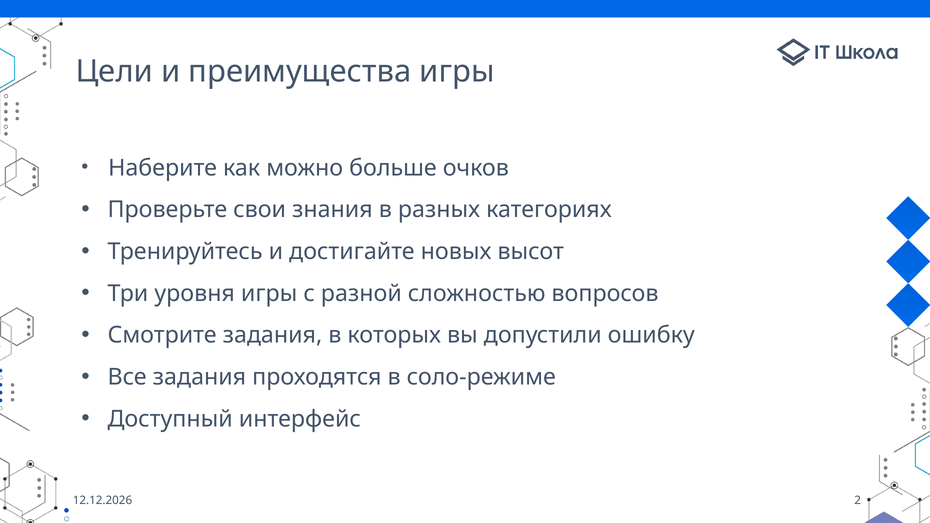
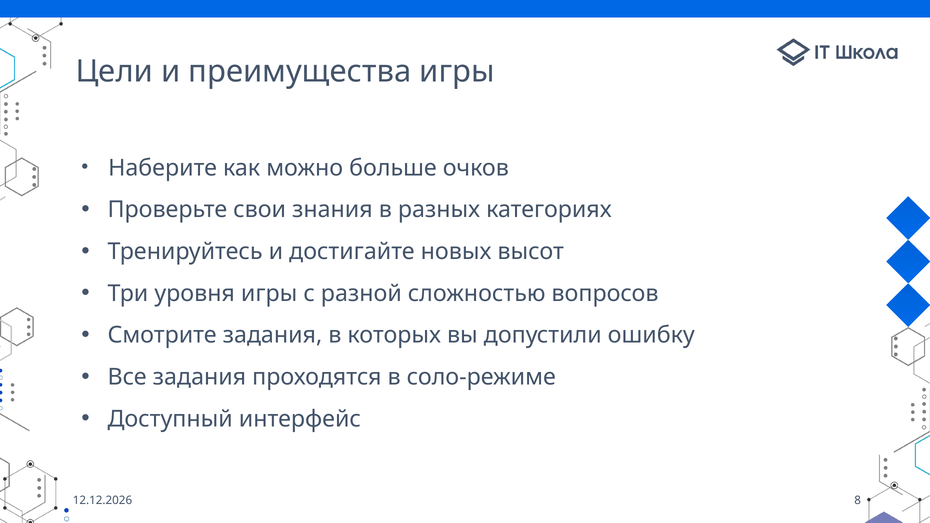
2: 2 -> 8
